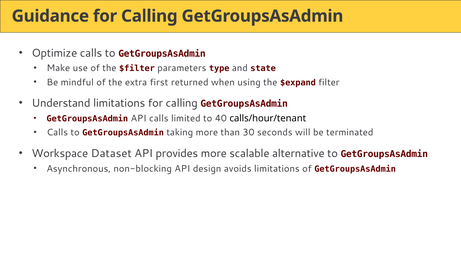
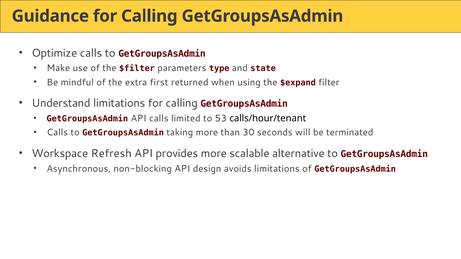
40: 40 -> 53
Dataset: Dataset -> Refresh
